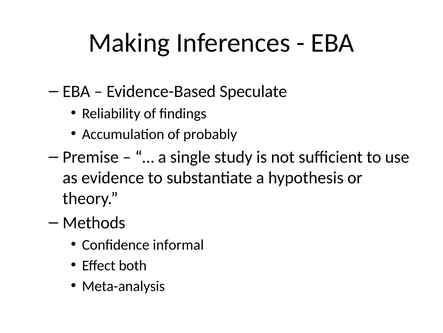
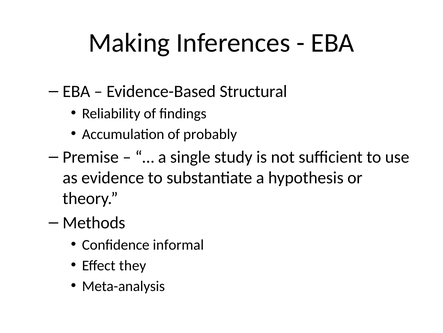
Speculate: Speculate -> Structural
both: both -> they
